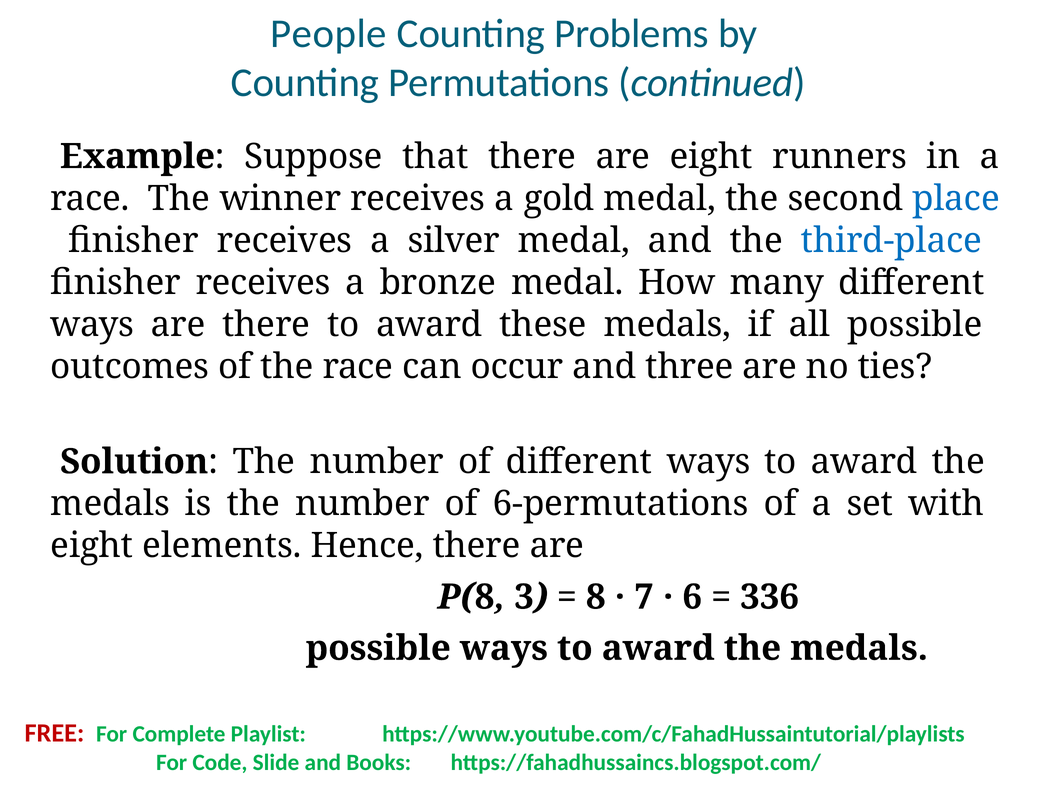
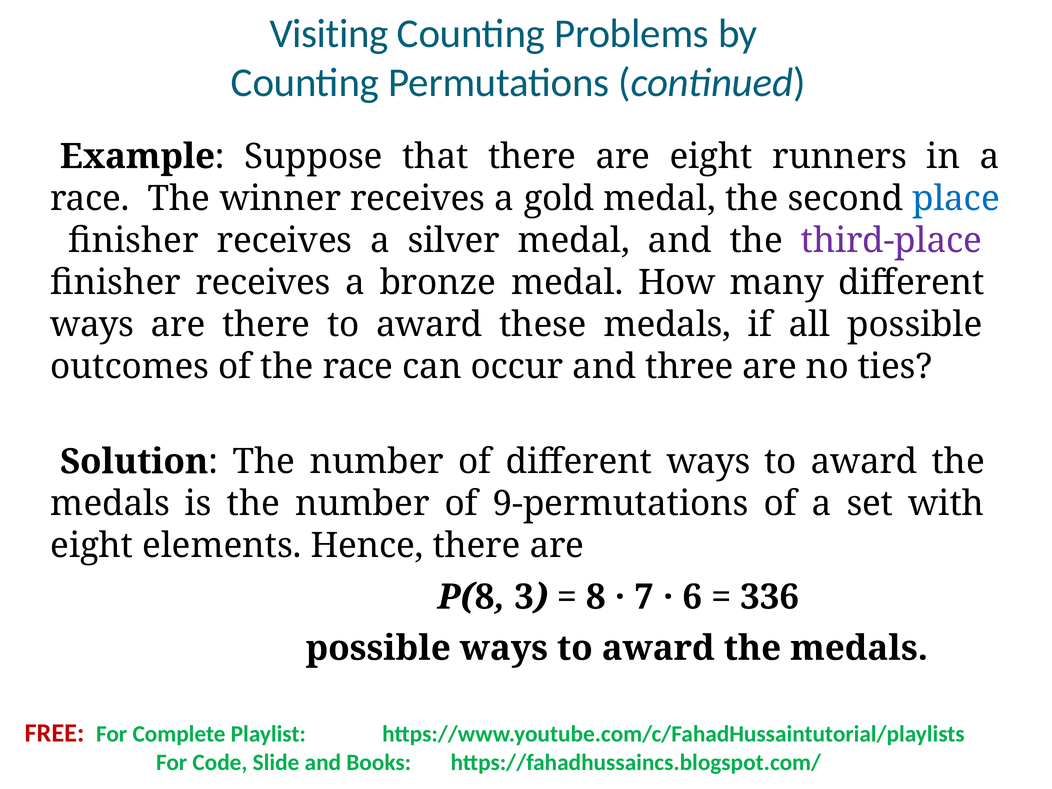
People: People -> Visiting
third-place colour: blue -> purple
6-permutations: 6-permutations -> 9-permutations
